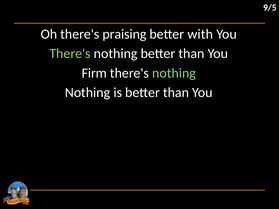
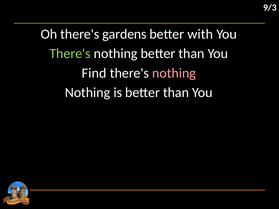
9/5: 9/5 -> 9/3
praising: praising -> gardens
Firm: Firm -> Find
nothing at (174, 73) colour: light green -> pink
